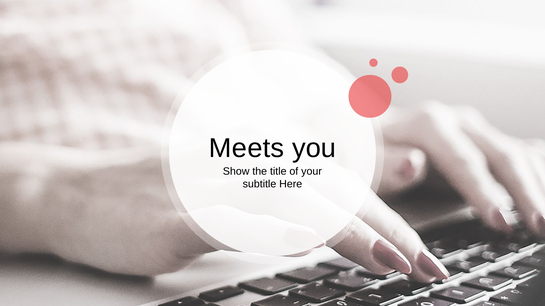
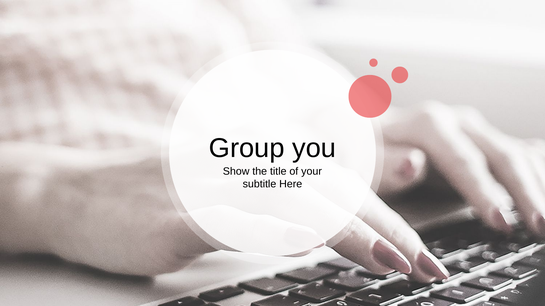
Meets: Meets -> Group
